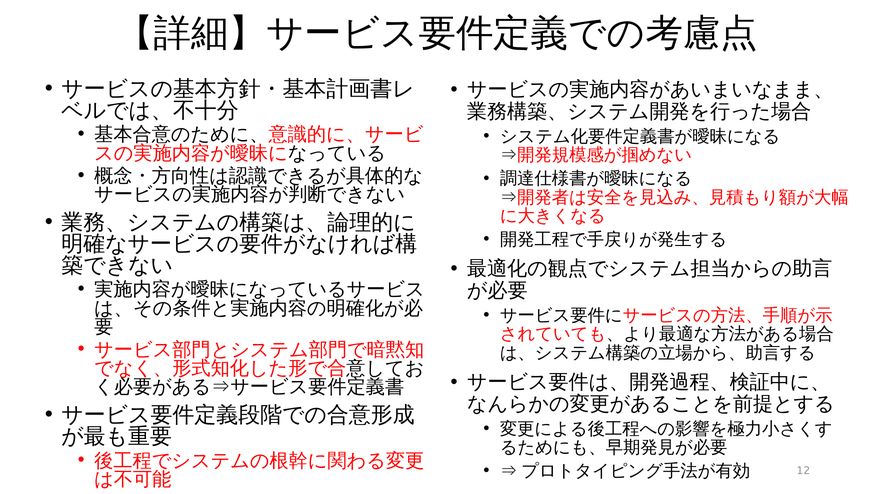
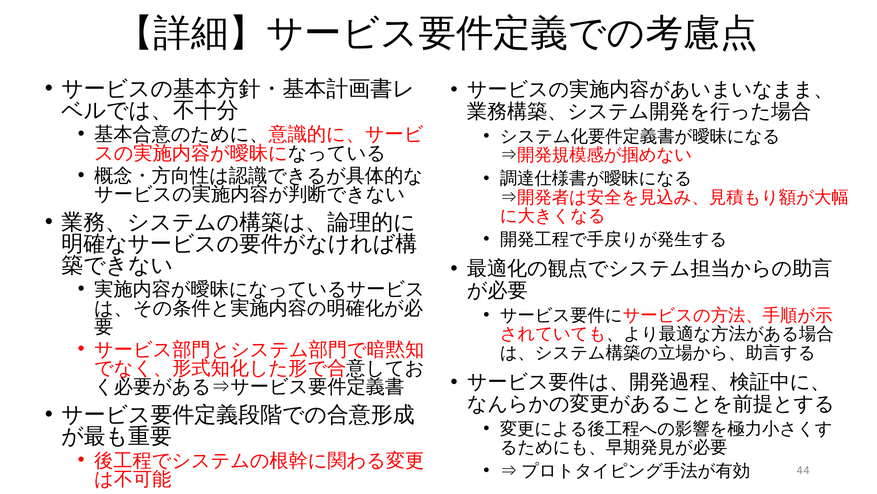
12: 12 -> 44
